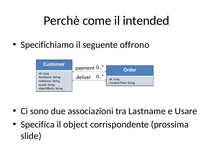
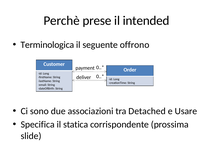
come: come -> prese
Specifichiamo: Specifichiamo -> Terminologica
tra Lastname: Lastname -> Detached
object: object -> statica
